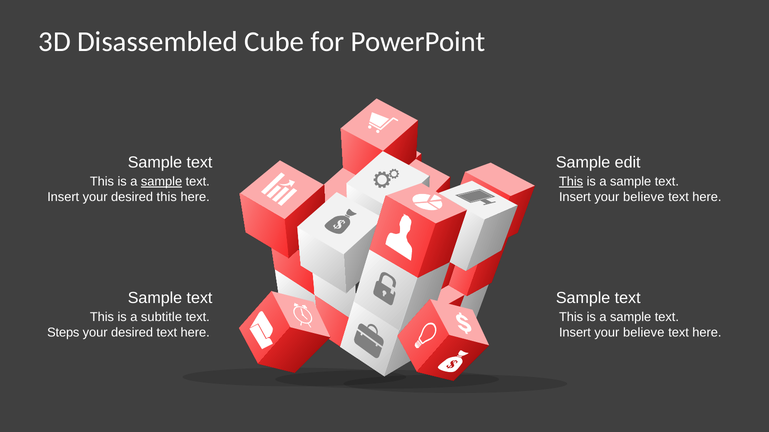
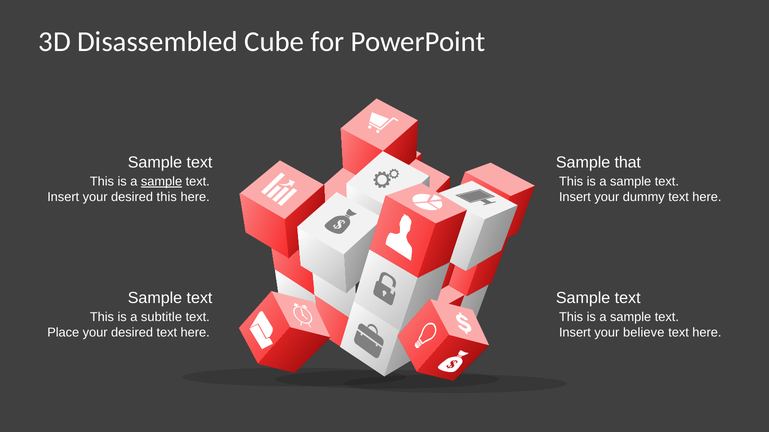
edit: edit -> that
This at (571, 182) underline: present -> none
believe at (644, 197): believe -> dummy
Steps: Steps -> Place
